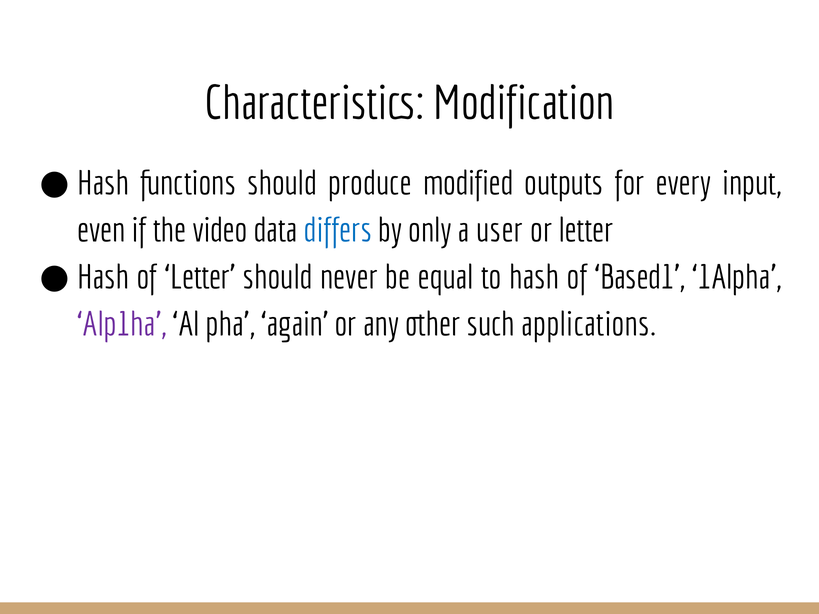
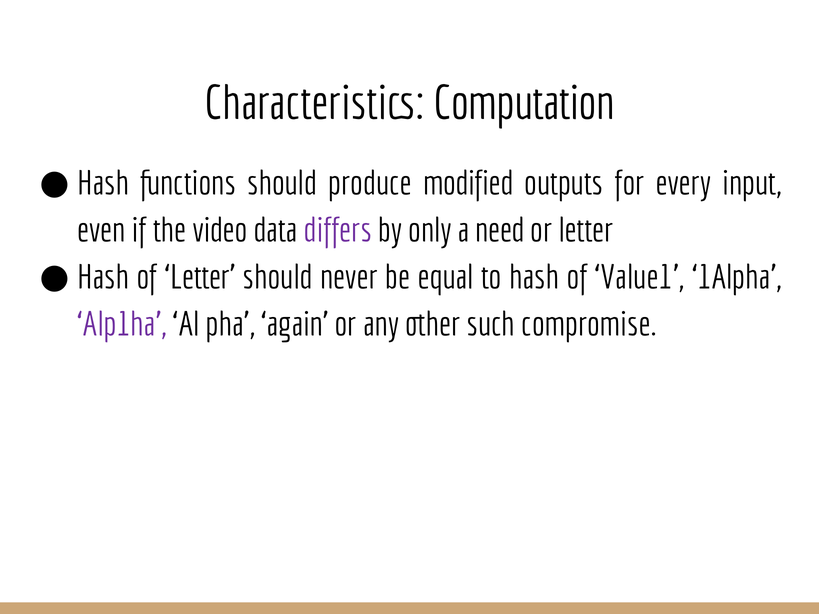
Modification: Modification -> Computation
differs colour: blue -> purple
user: user -> need
Based1: Based1 -> Value1
applications: applications -> compromise
